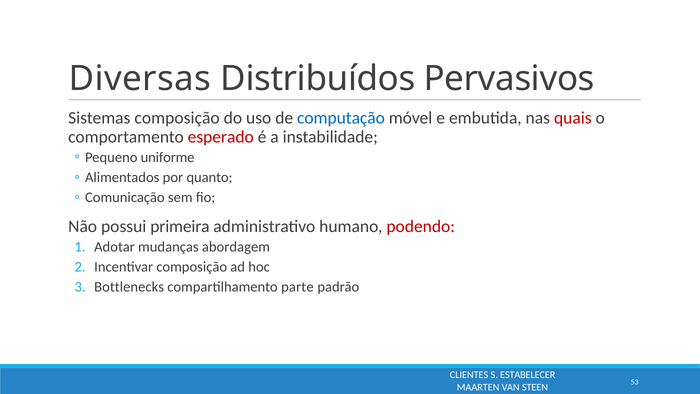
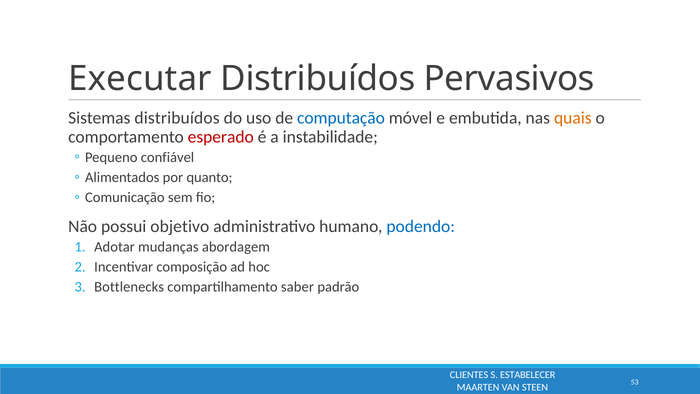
Diversas: Diversas -> Executar
Sistemas composição: composição -> distribuídos
quais colour: red -> orange
uniforme: uniforme -> confiável
primeira: primeira -> objetivo
podendo colour: red -> blue
parte: parte -> saber
